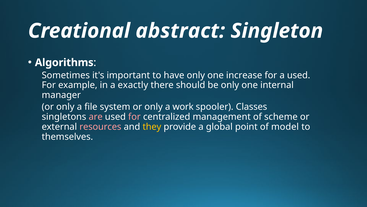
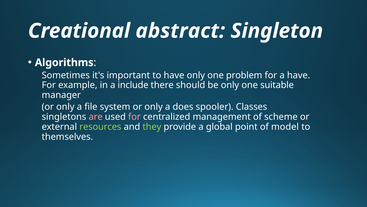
increase: increase -> problem
a used: used -> have
exactly: exactly -> include
internal: internal -> suitable
work: work -> does
resources colour: pink -> light green
they colour: yellow -> light green
